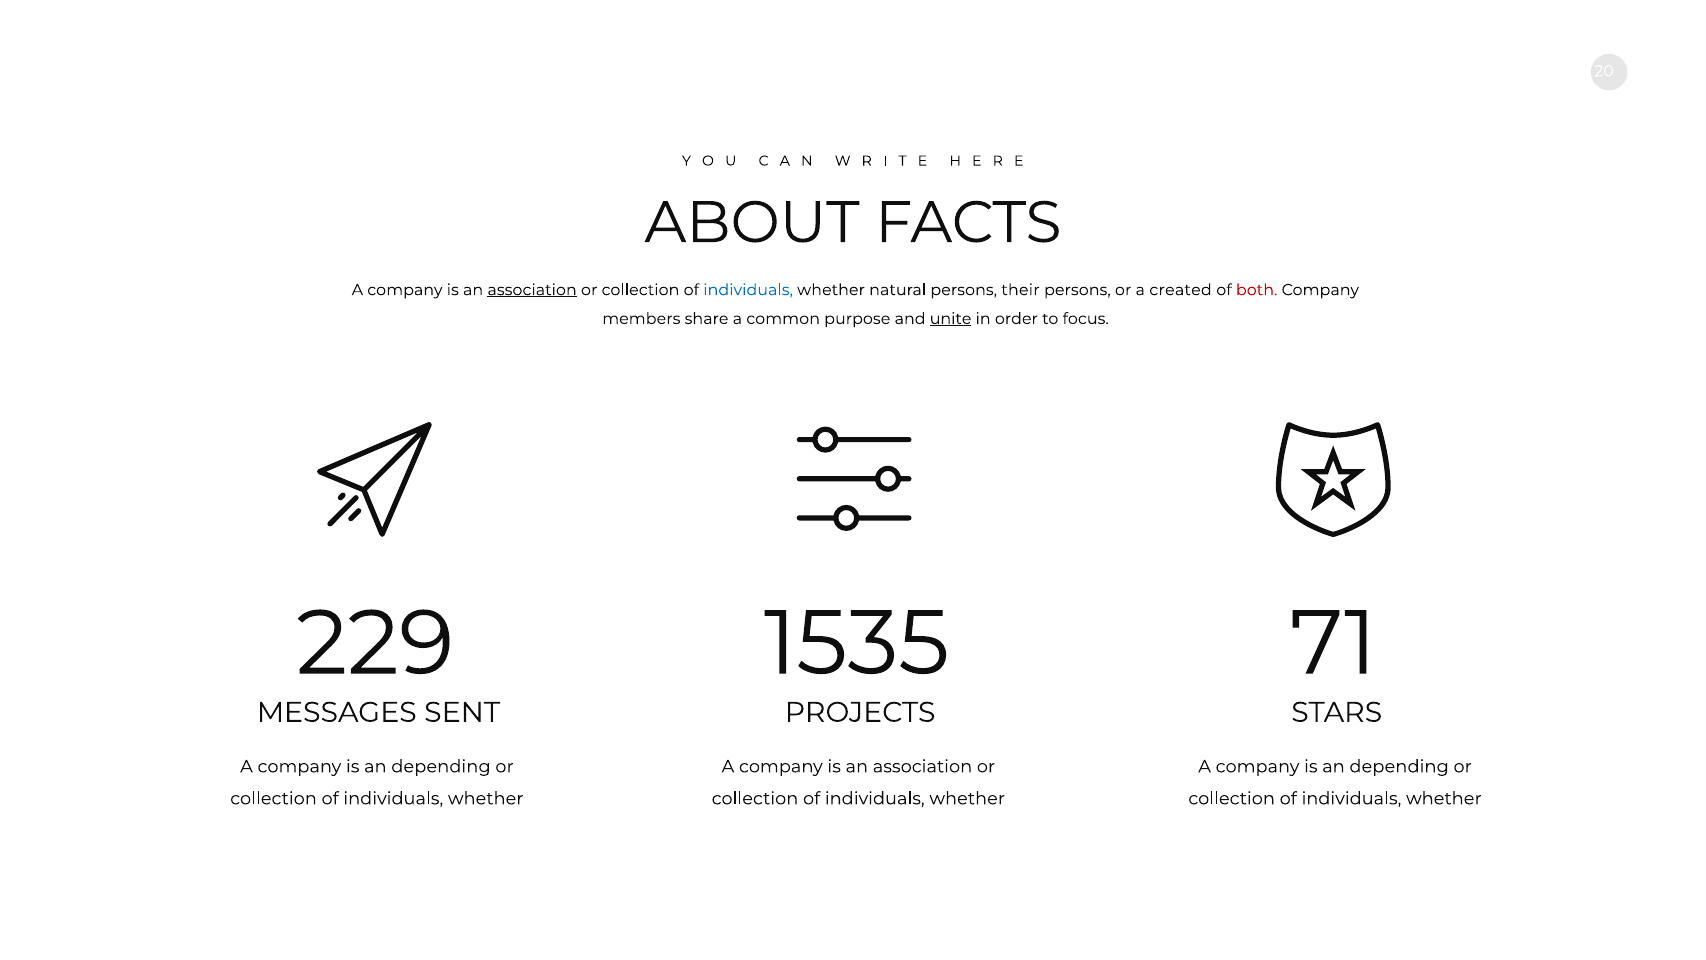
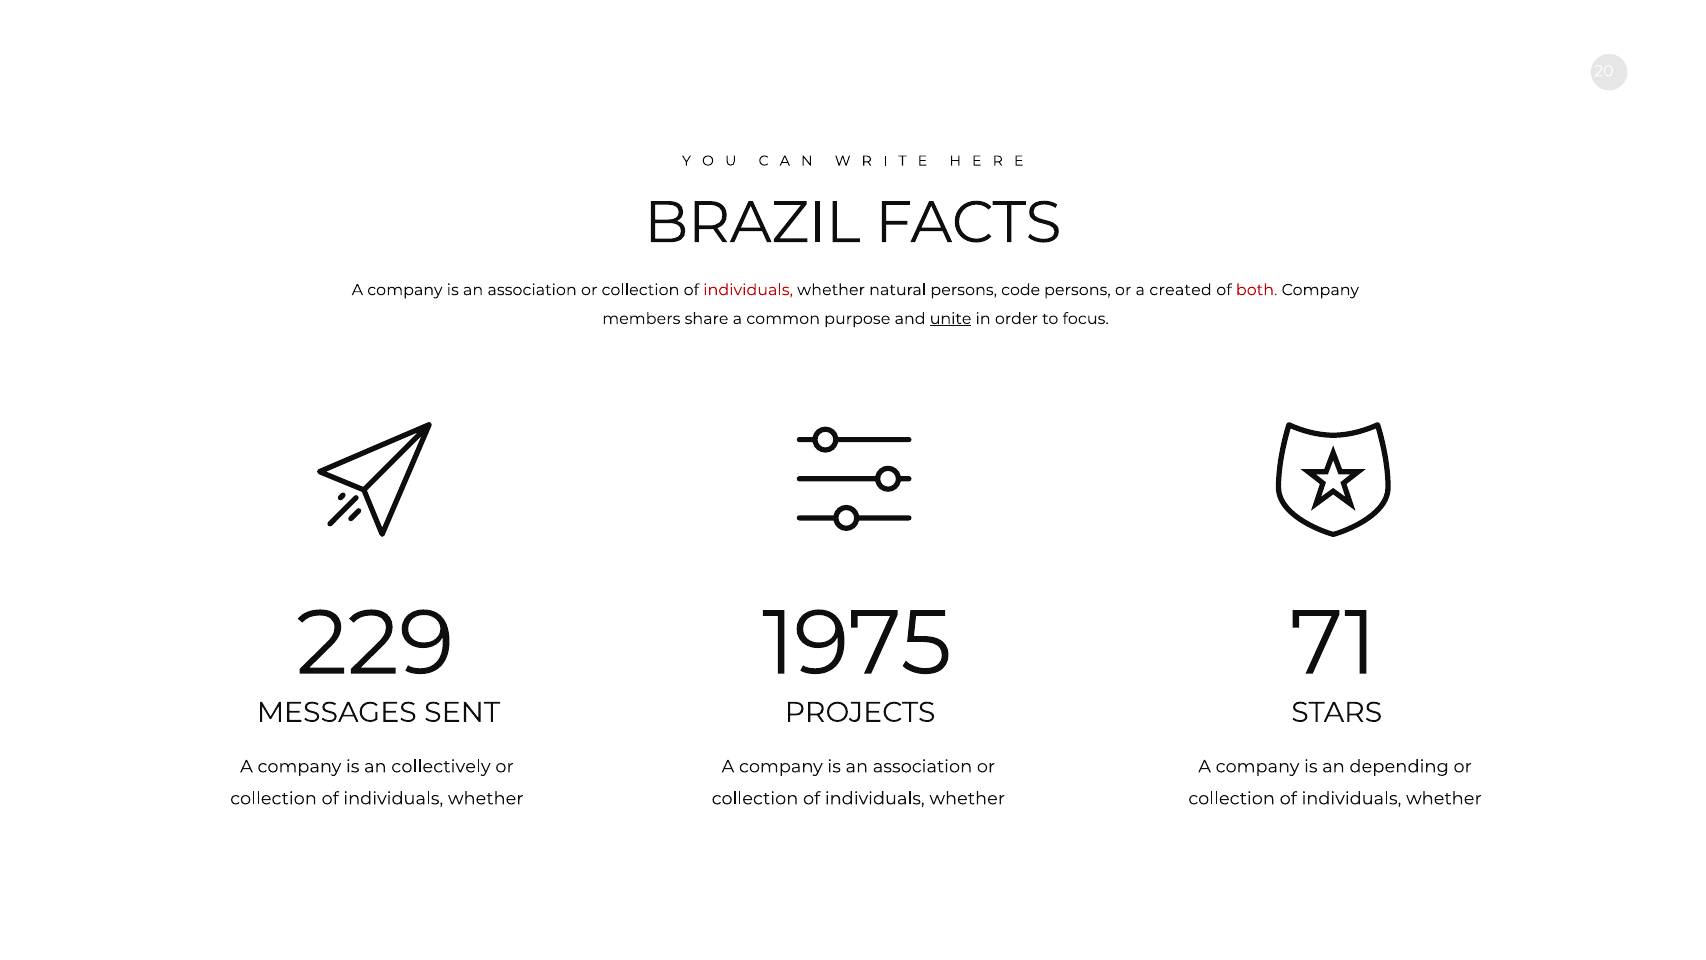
ABOUT: ABOUT -> BRAZIL
association at (532, 290) underline: present -> none
individuals at (748, 290) colour: blue -> red
their: their -> code
1535: 1535 -> 1975
depending at (441, 766): depending -> collectively
